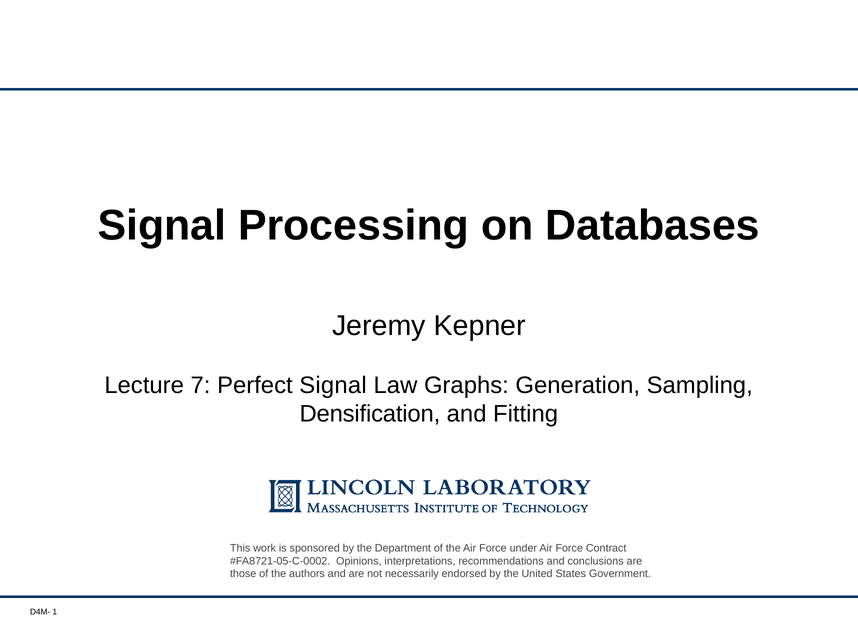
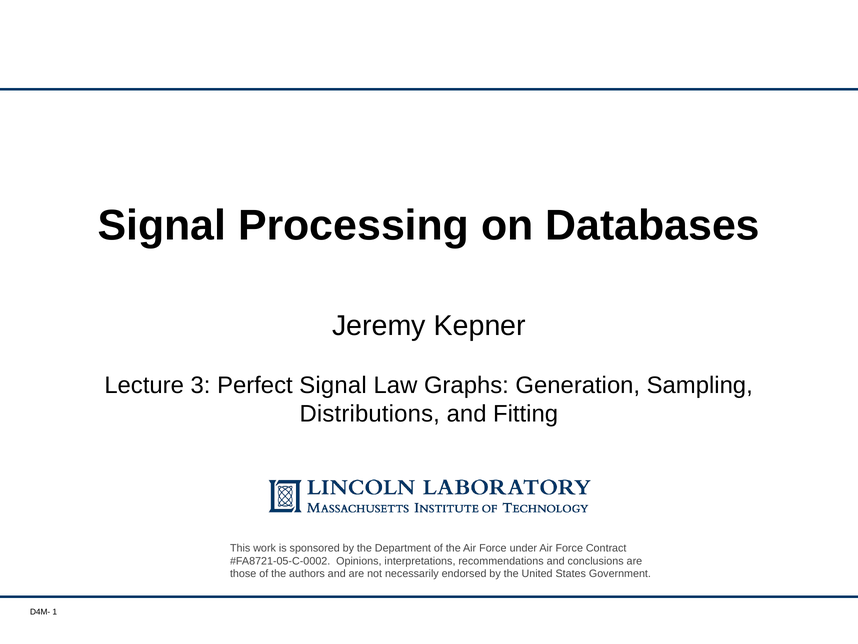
7: 7 -> 3
Densification: Densification -> Distributions
